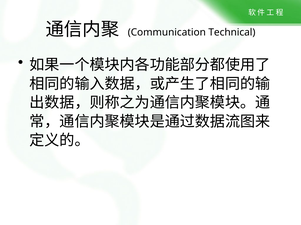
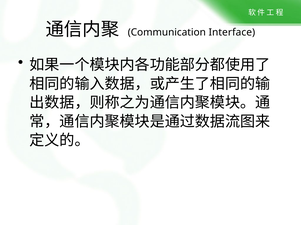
Technical: Technical -> Interface
